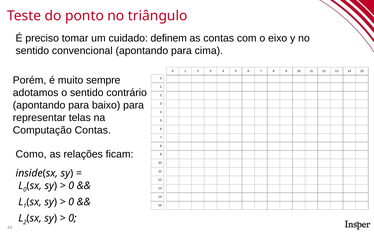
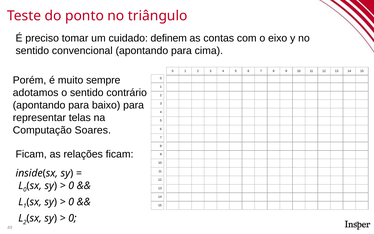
Computação Contas: Contas -> Soares
Como at (31, 154): Como -> Ficam
